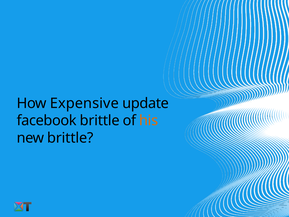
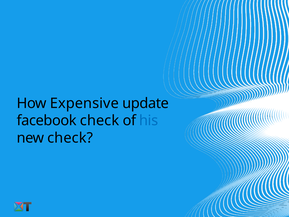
facebook brittle: brittle -> check
his colour: orange -> blue
new brittle: brittle -> check
